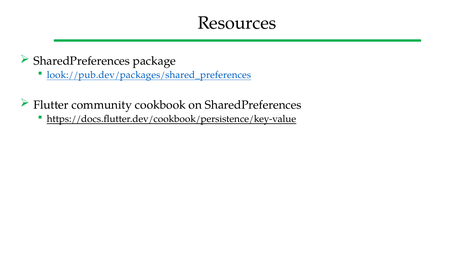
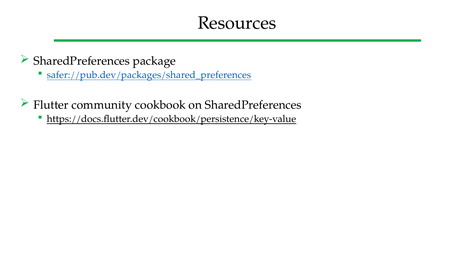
look://pub.dev/packages/shared_preferences: look://pub.dev/packages/shared_preferences -> safer://pub.dev/packages/shared_preferences
